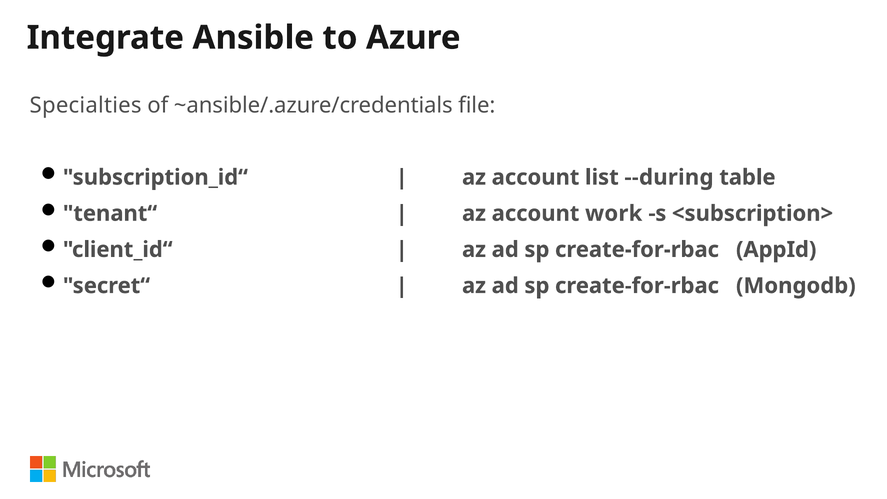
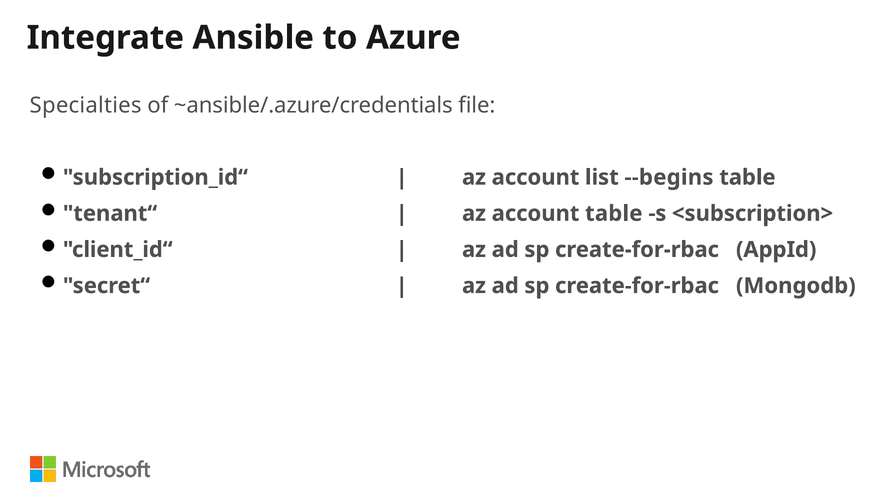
--during: --during -> --begins
account work: work -> table
